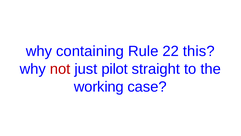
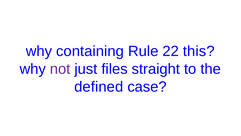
not colour: red -> purple
pilot: pilot -> files
working: working -> defined
